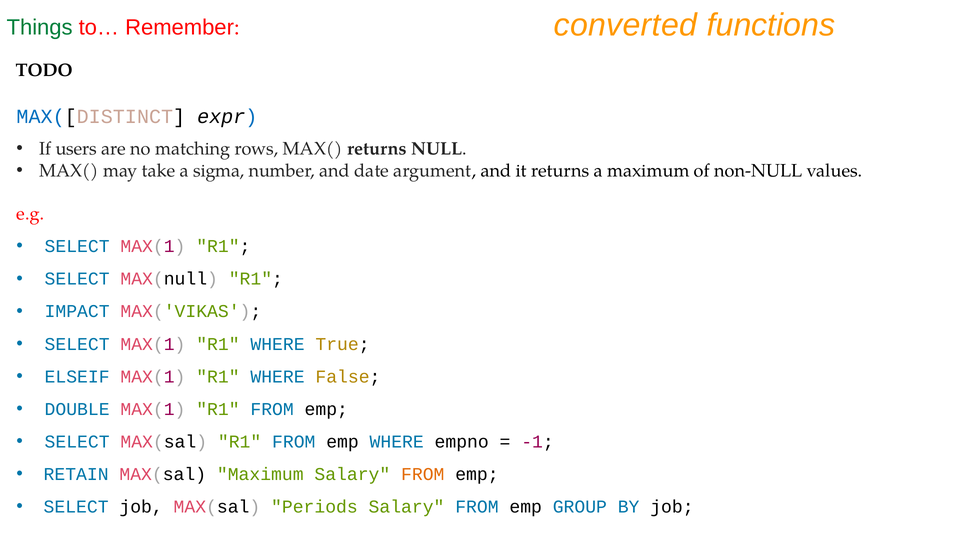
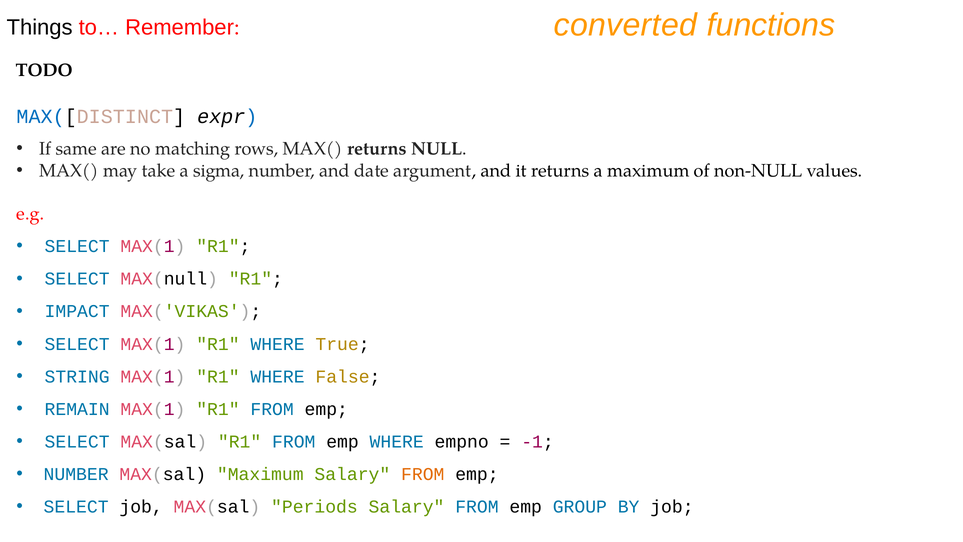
Things colour: green -> black
users: users -> same
ELSEIF: ELSEIF -> STRING
DOUBLE: DOUBLE -> REMAIN
RETAIN at (76, 474): RETAIN -> NUMBER
